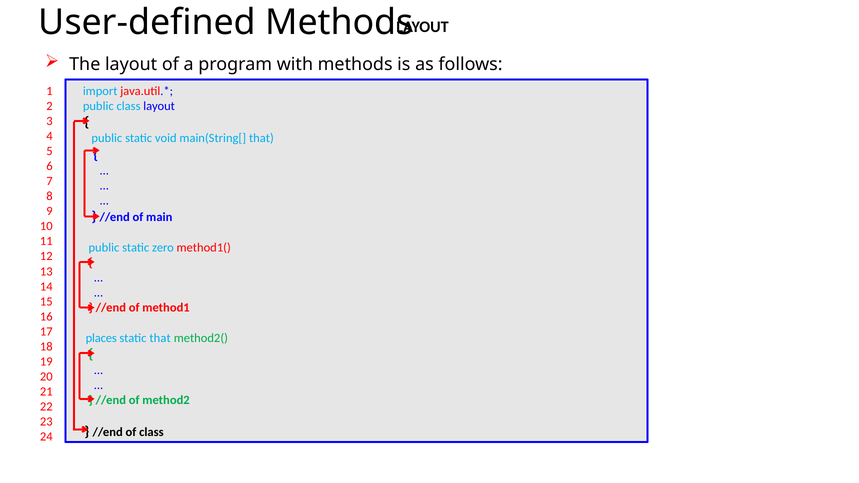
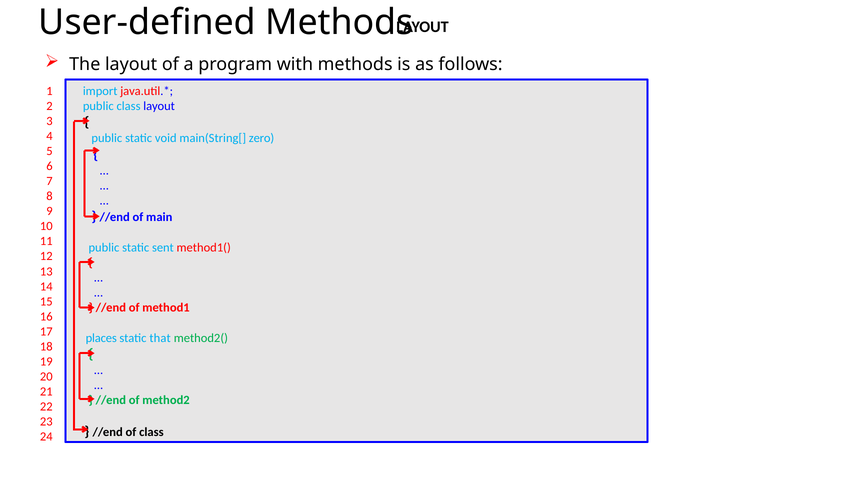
main(String[ that: that -> zero
zero: zero -> sent
